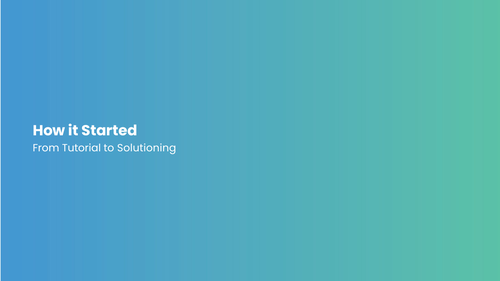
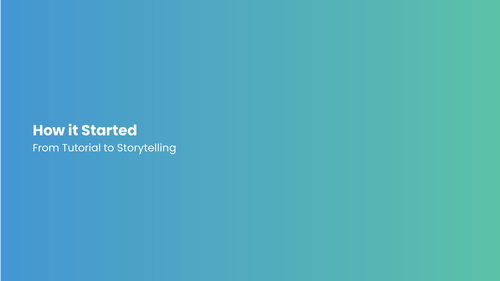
Solutioning: Solutioning -> Storytelling
